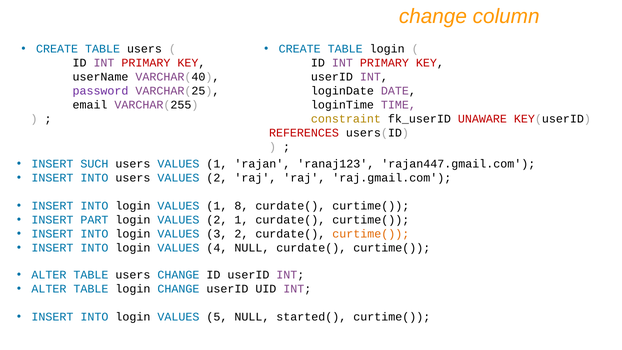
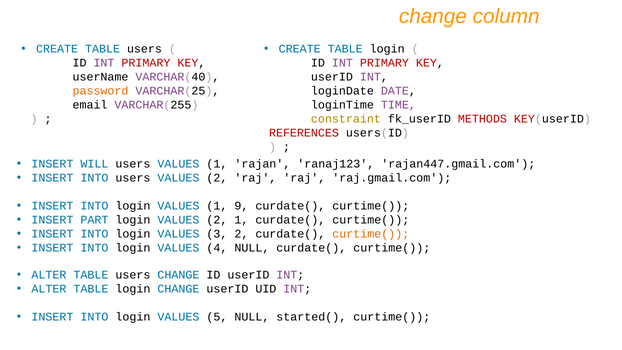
password colour: purple -> orange
UNAWARE: UNAWARE -> METHODS
SUCH: SUCH -> WILL
8: 8 -> 9
